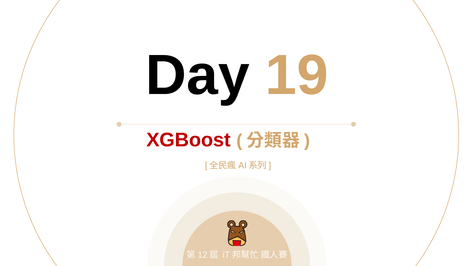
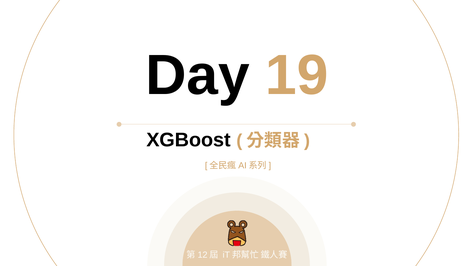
XGBoost colour: red -> black
